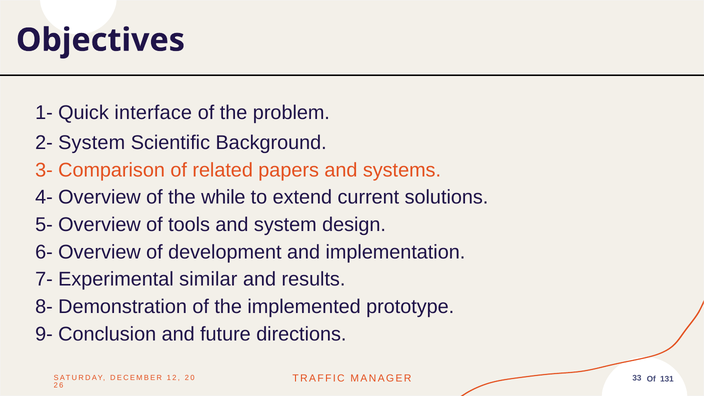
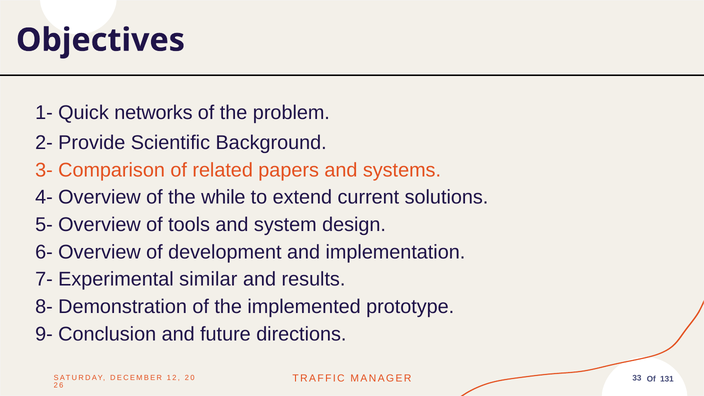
interface: interface -> networks
2- System: System -> Provide
